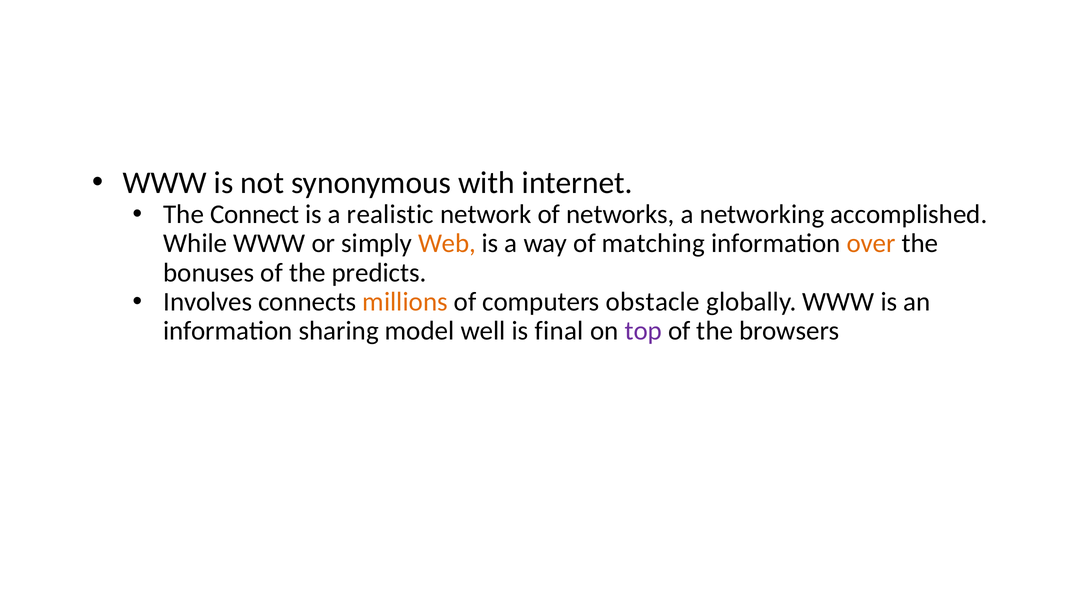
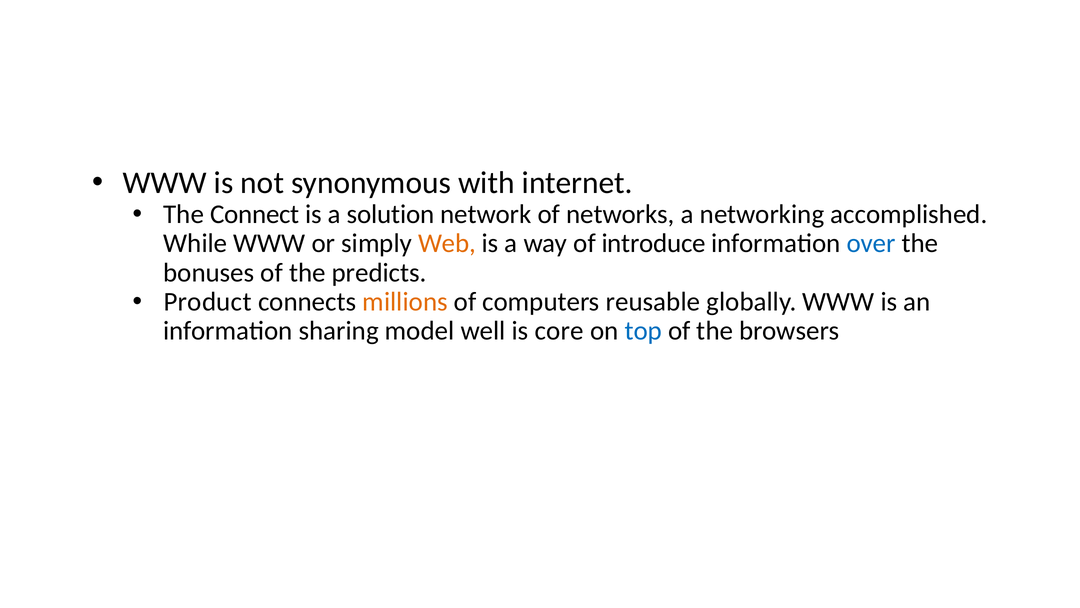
realistic: realistic -> solution
matching: matching -> introduce
over colour: orange -> blue
Involves: Involves -> Product
obstacle: obstacle -> reusable
final: final -> core
top colour: purple -> blue
